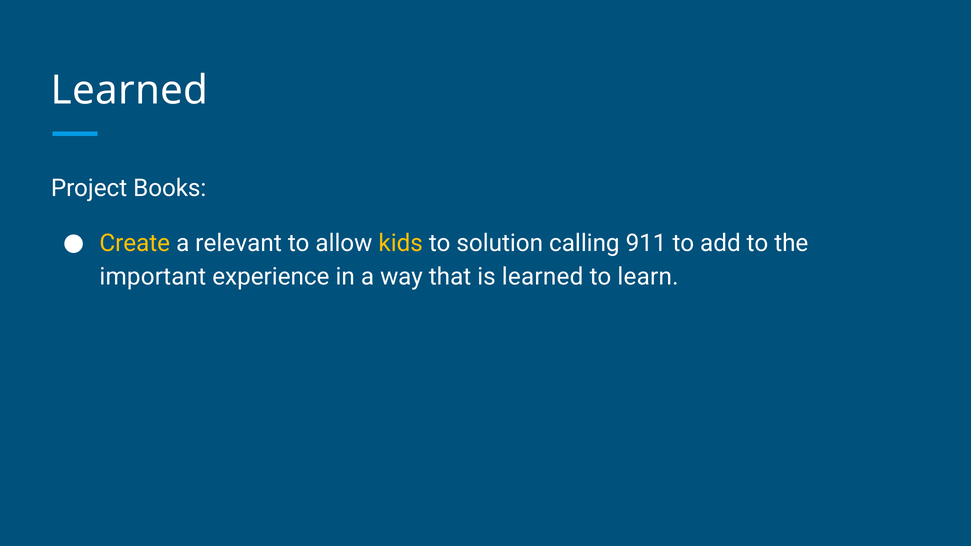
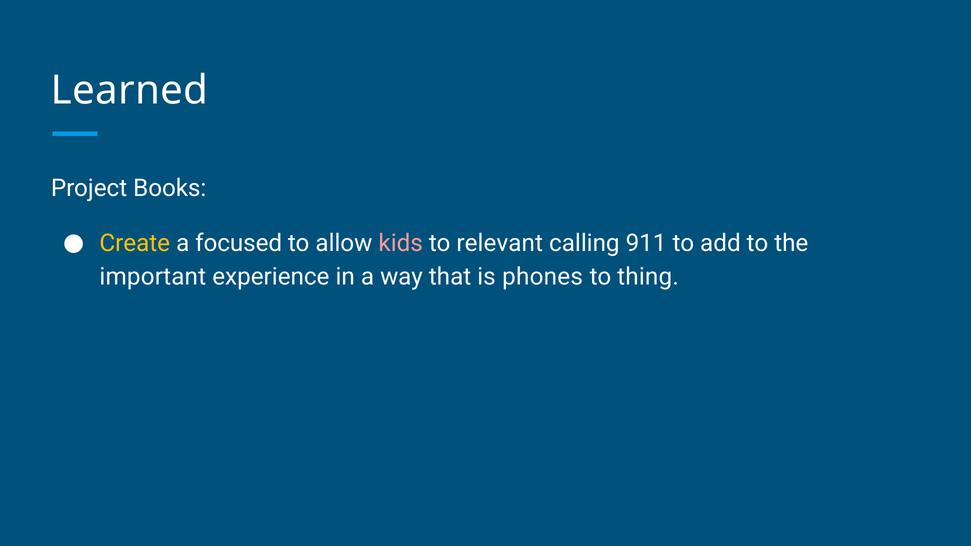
relevant: relevant -> focused
kids colour: yellow -> pink
solution: solution -> relevant
is learned: learned -> phones
learn: learn -> thing
